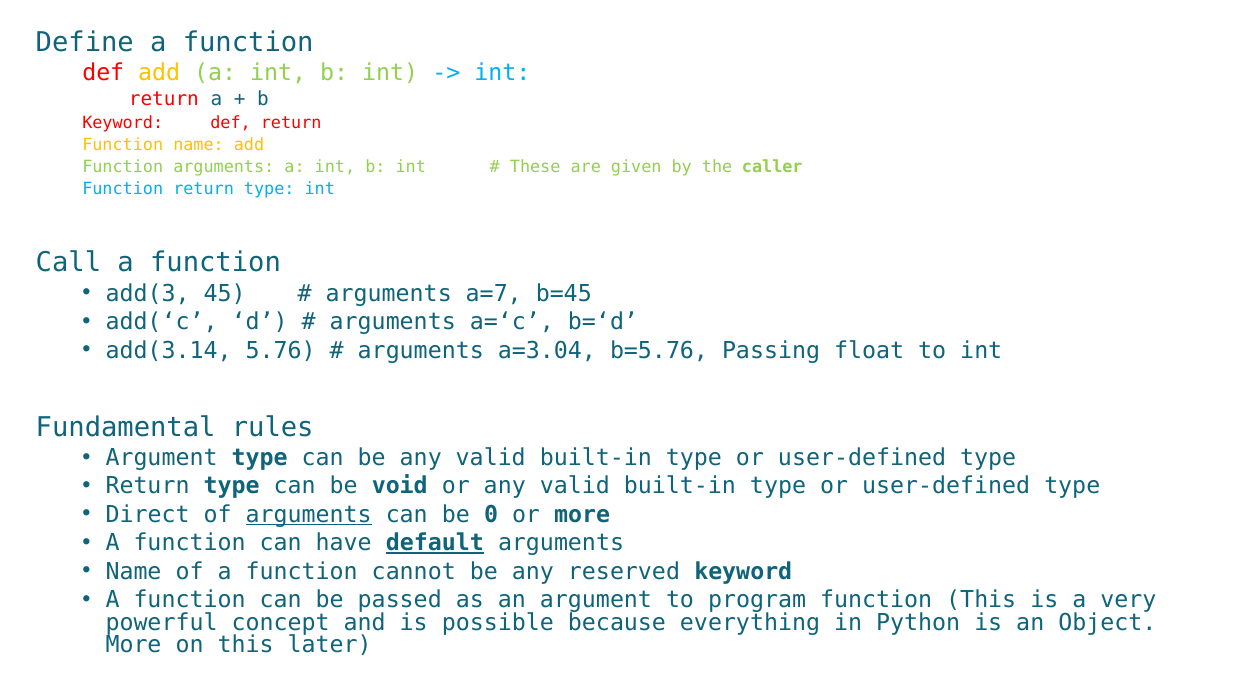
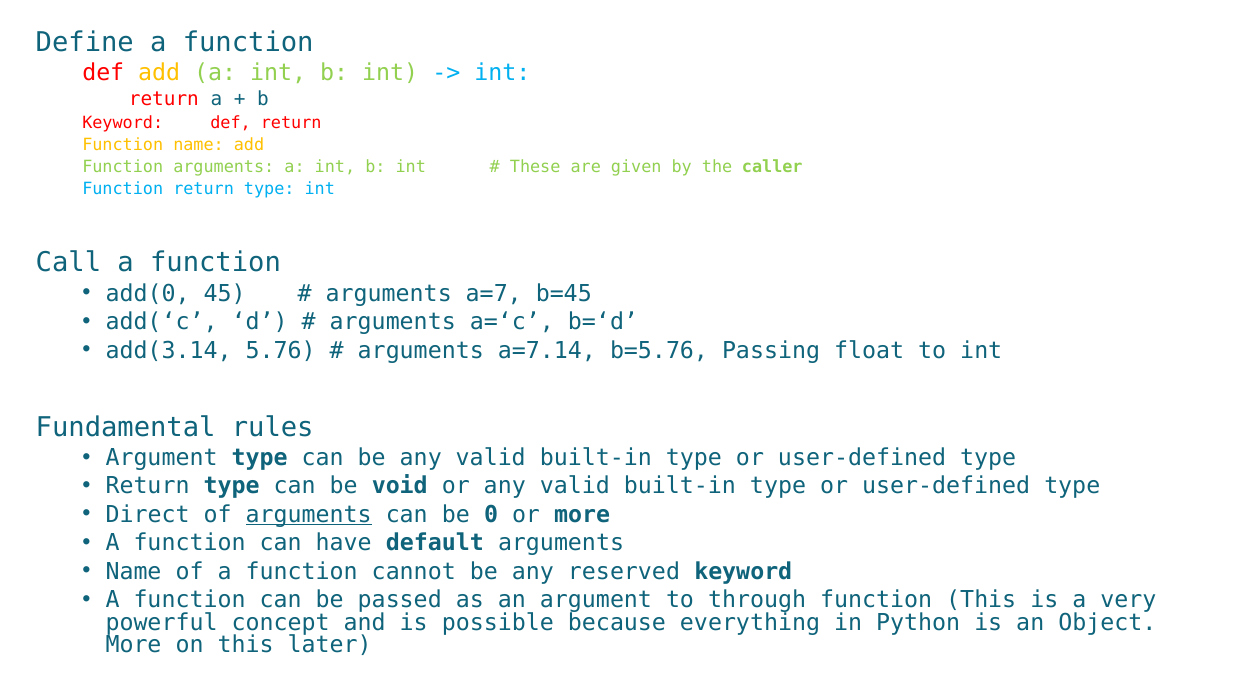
add(3: add(3 -> add(0
a=3.04: a=3.04 -> a=7.14
default underline: present -> none
program: program -> through
